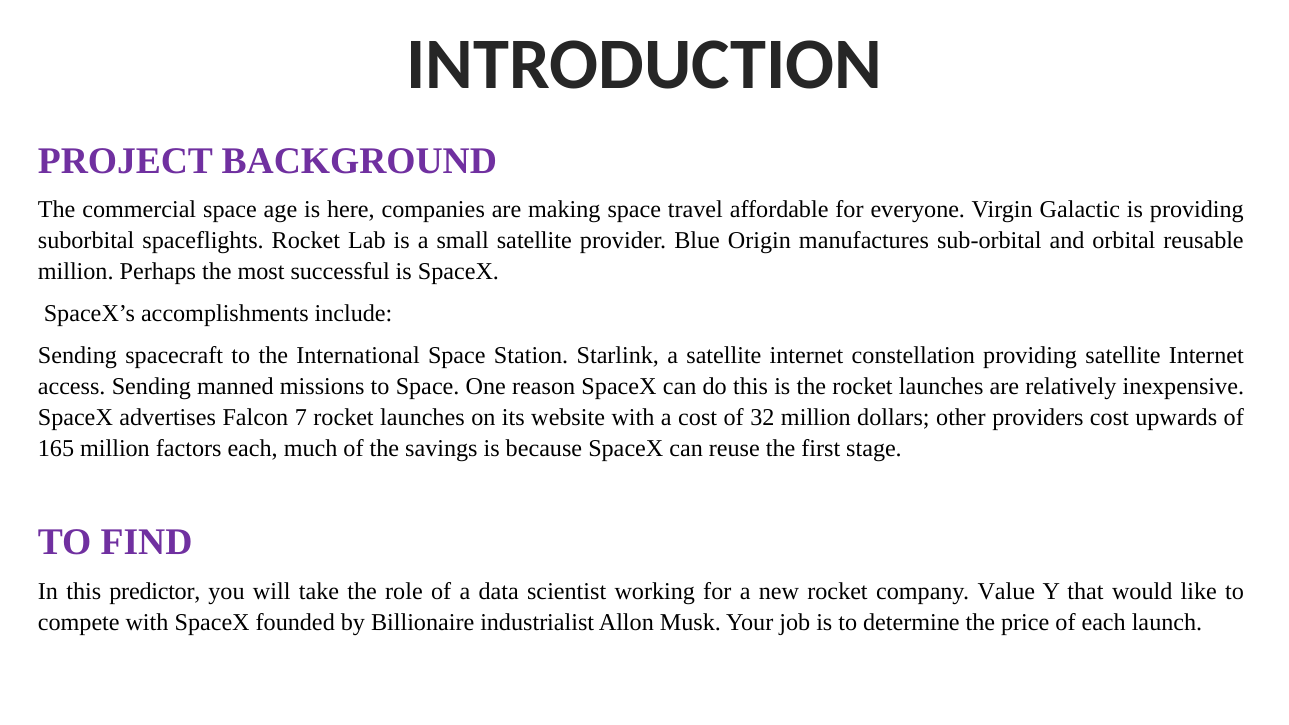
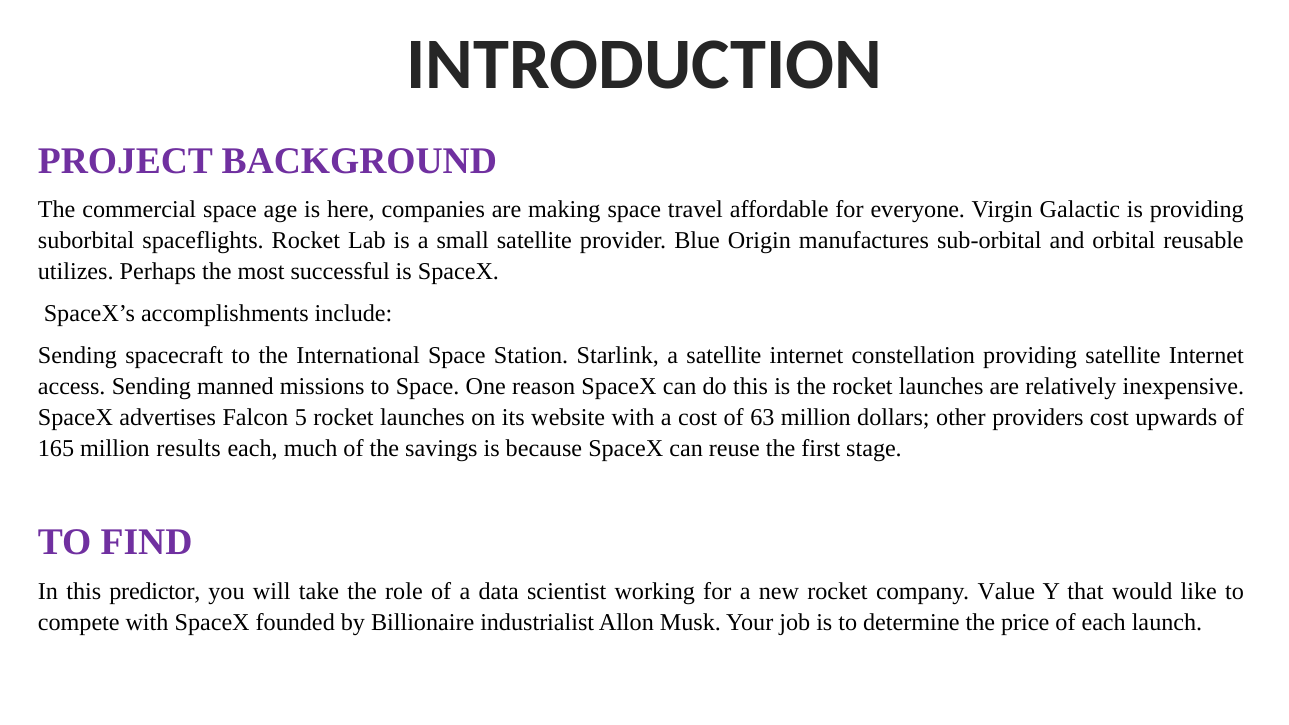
million at (76, 272): million -> utilizes
7: 7 -> 5
32: 32 -> 63
factors: factors -> results
